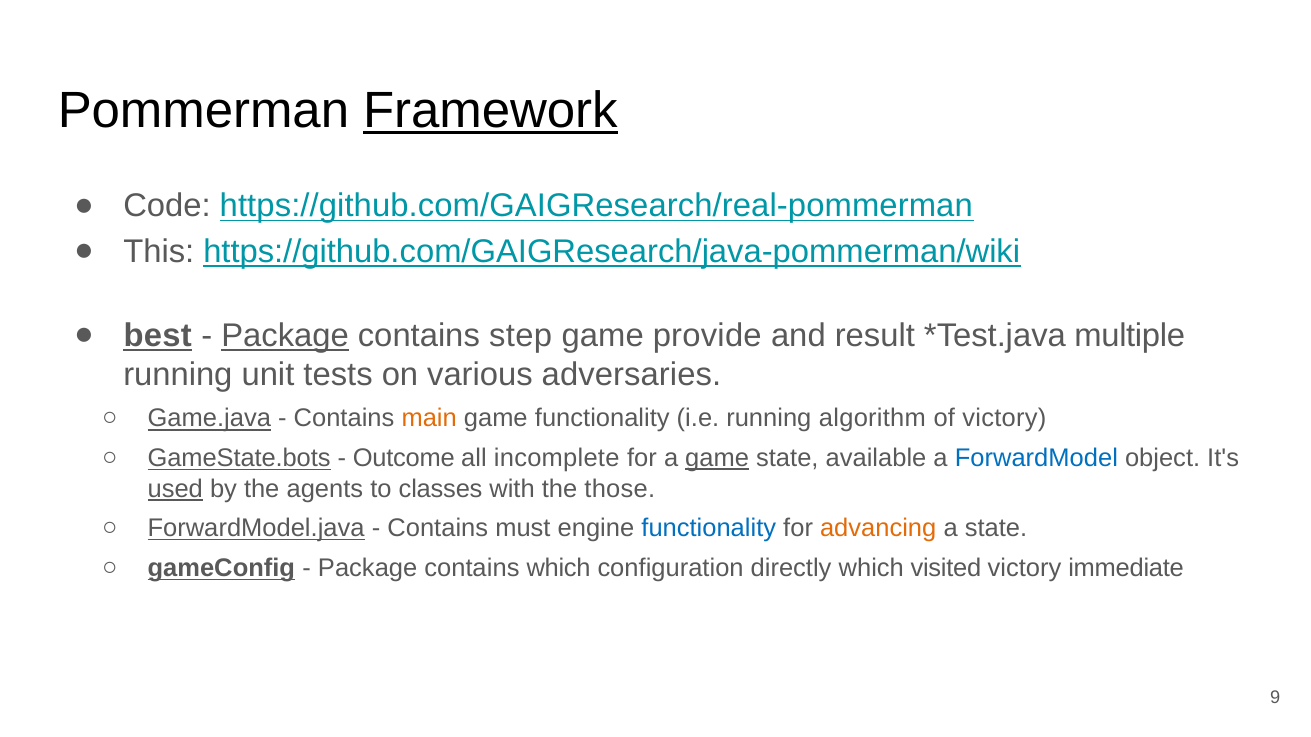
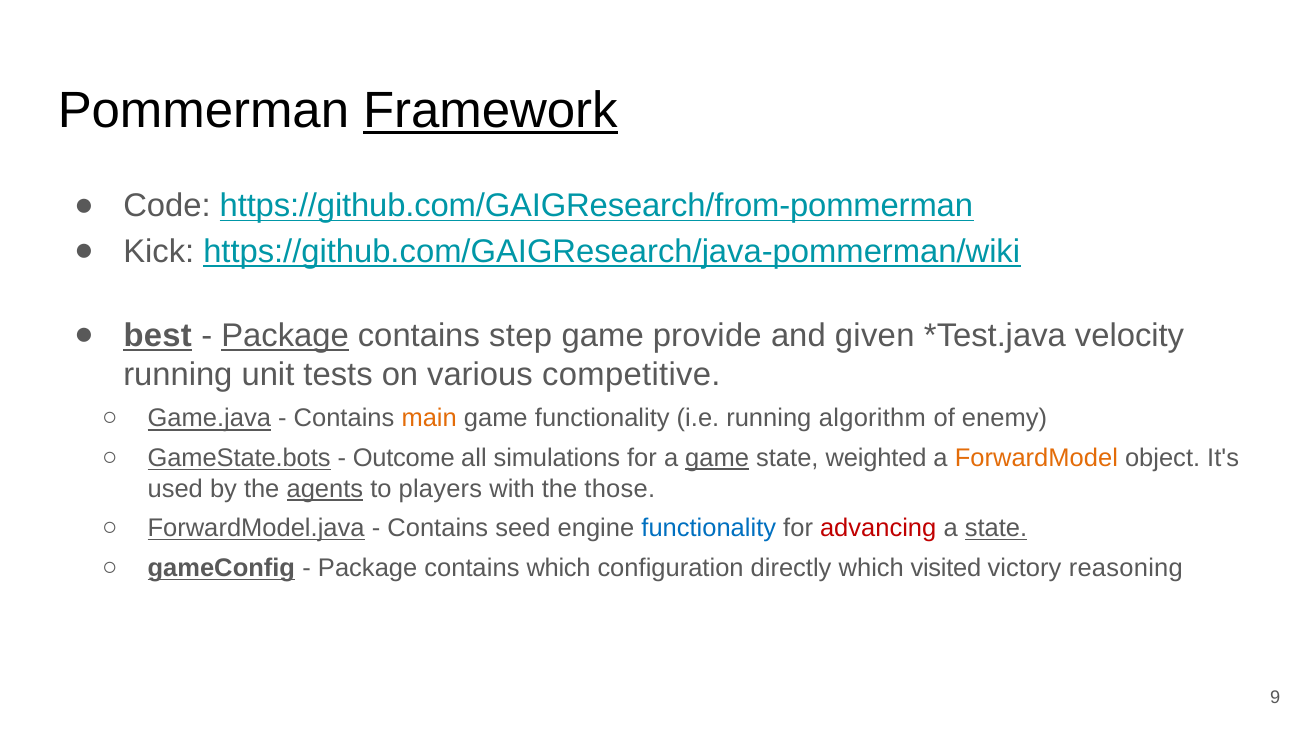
https://github.com/GAIGResearch/real-pommerman: https://github.com/GAIGResearch/real-pommerman -> https://github.com/GAIGResearch/from-pommerman
This: This -> Kick
result: result -> given
multiple: multiple -> velocity
adversaries: adversaries -> competitive
of victory: victory -> enemy
incomplete: incomplete -> simulations
available: available -> weighted
ForwardModel colour: blue -> orange
used underline: present -> none
agents underline: none -> present
classes: classes -> players
must: must -> seed
advancing colour: orange -> red
state at (996, 529) underline: none -> present
immediate: immediate -> reasoning
